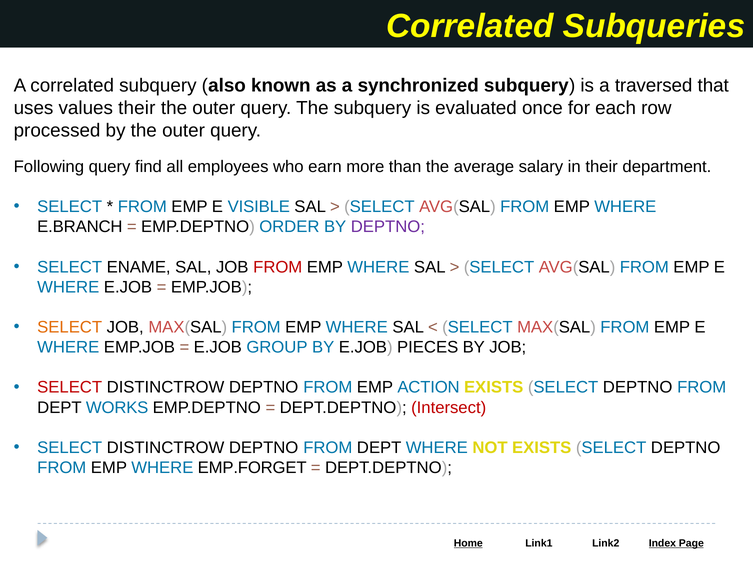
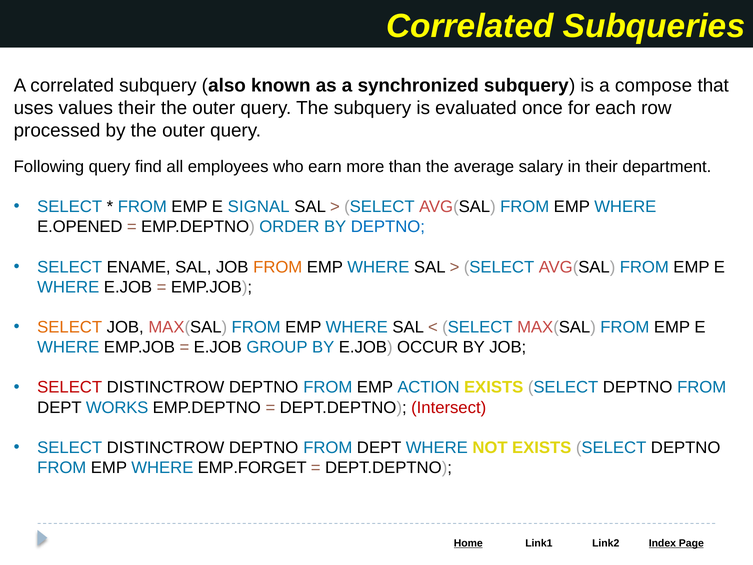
traversed: traversed -> compose
VISIBLE: VISIBLE -> SIGNAL
E.BRANCH: E.BRANCH -> E.OPENED
DEPTNO at (388, 227) colour: purple -> blue
FROM at (278, 267) colour: red -> orange
PIECES: PIECES -> OCCUR
